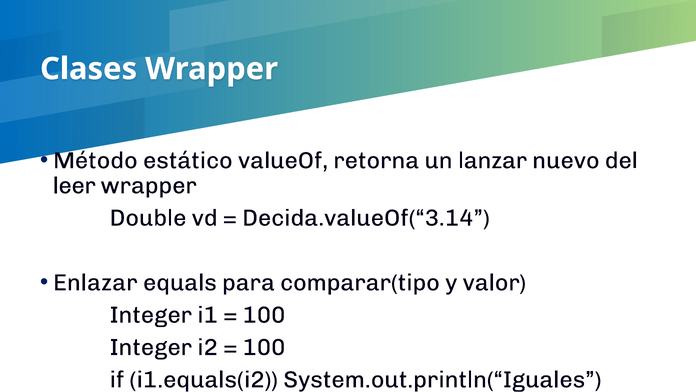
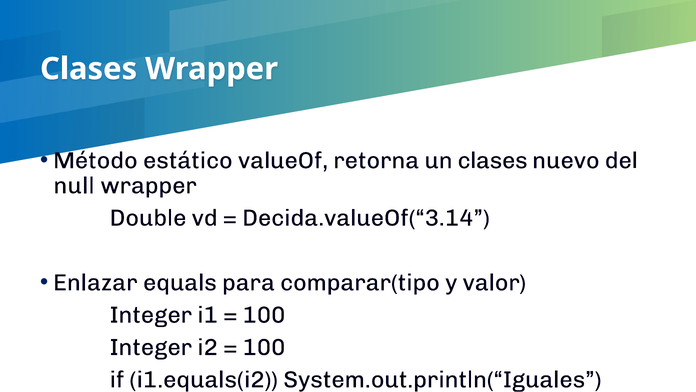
un lanzar: lanzar -> clases
leer: leer -> null
